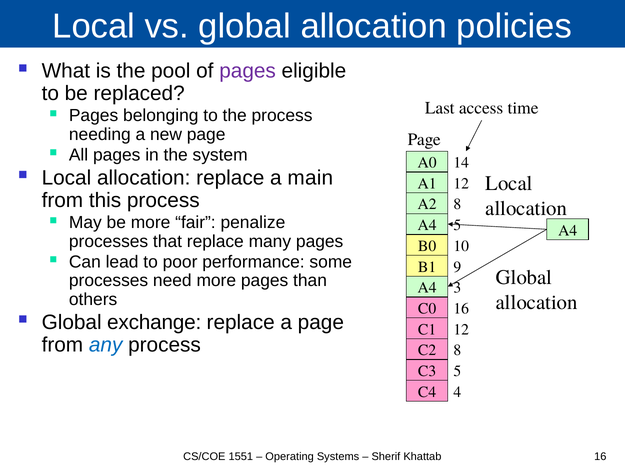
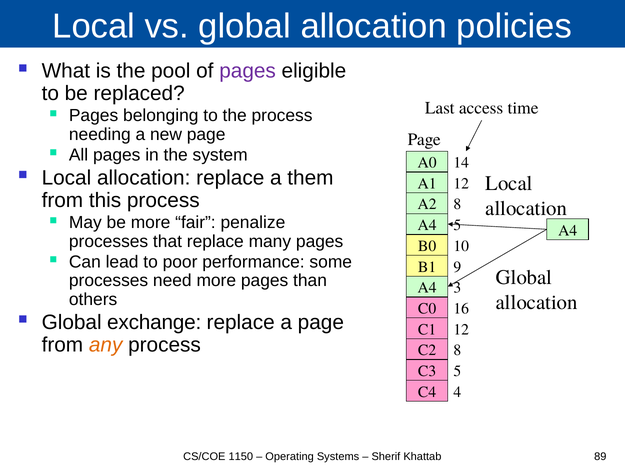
main: main -> them
any colour: blue -> orange
1551: 1551 -> 1150
Khattab 16: 16 -> 89
